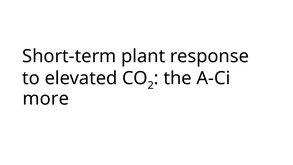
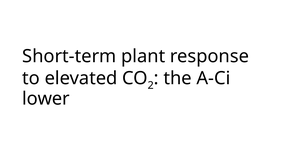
more: more -> lower
